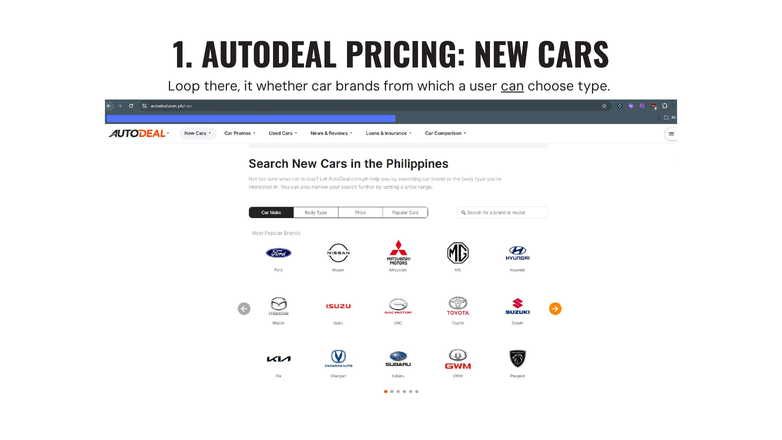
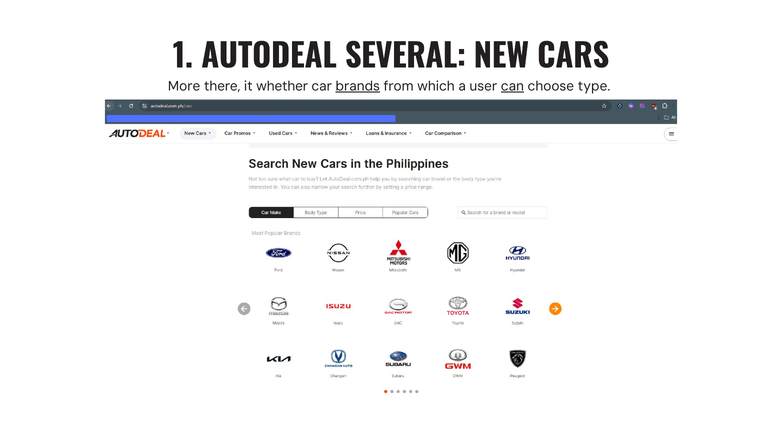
PRICING: PRICING -> SEVERAL
Loop: Loop -> More
brands underline: none -> present
